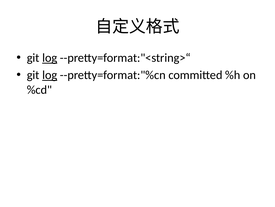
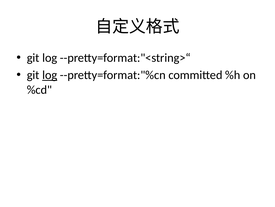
log at (50, 58) underline: present -> none
